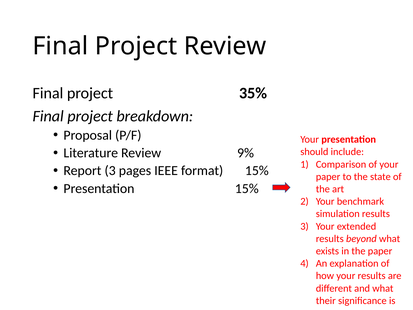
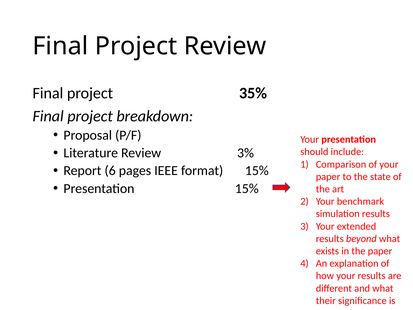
9%: 9% -> 3%
Report 3: 3 -> 6
